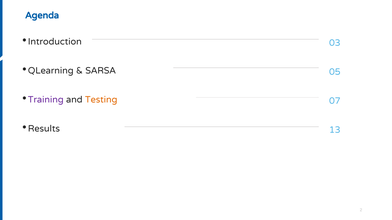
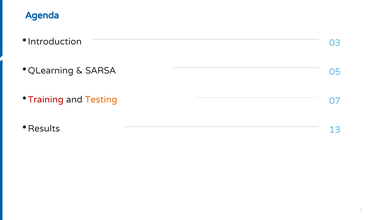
Training colour: purple -> red
